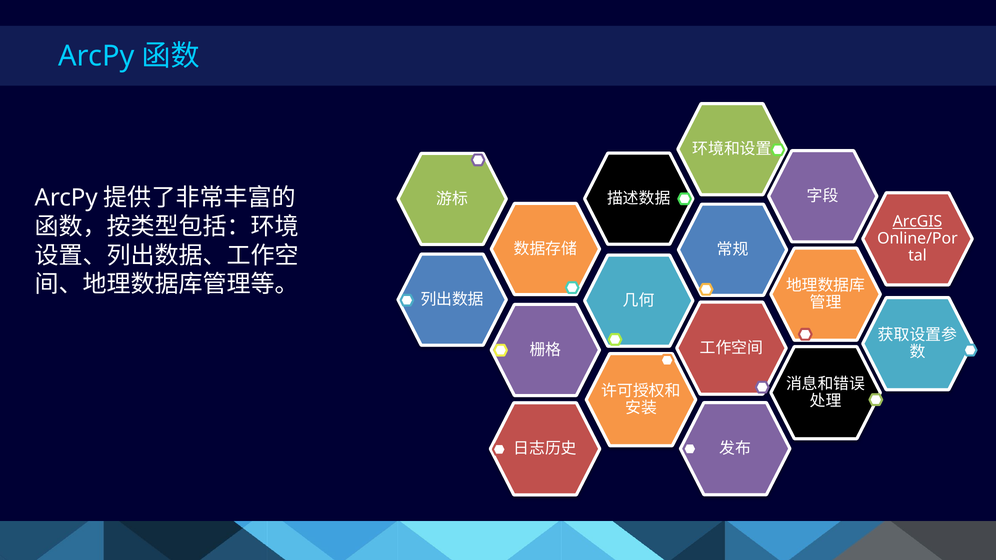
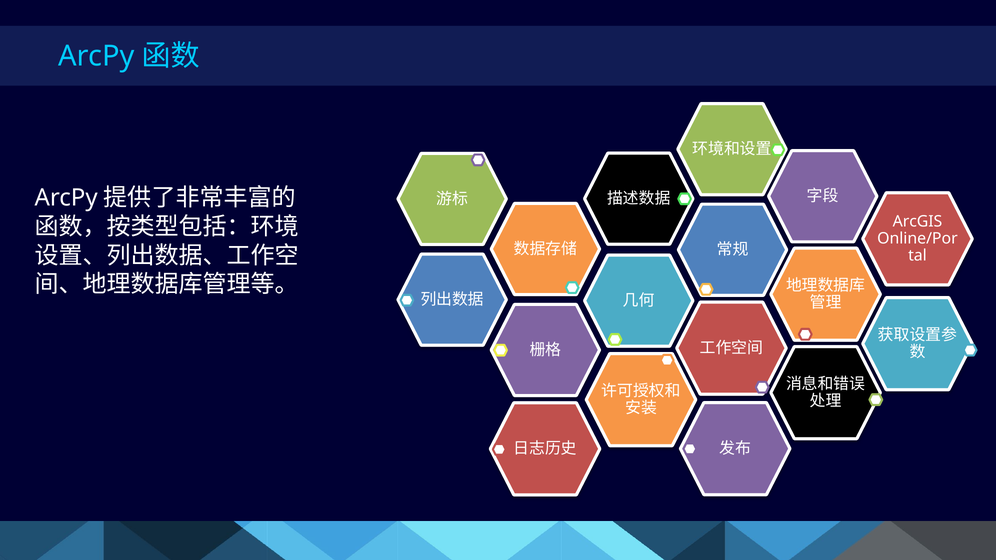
ArcGIS underline: present -> none
